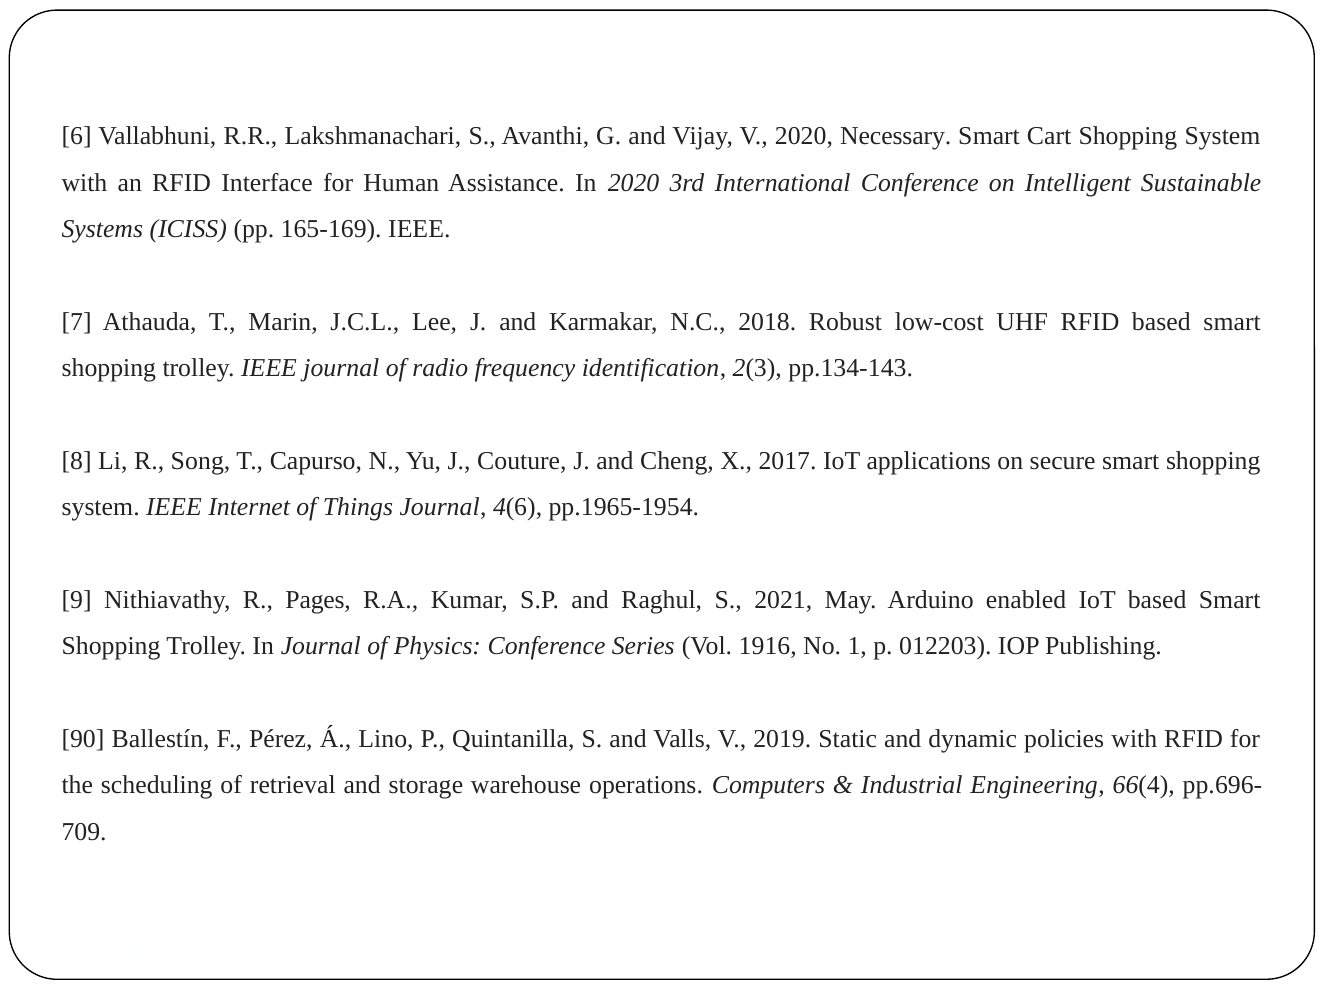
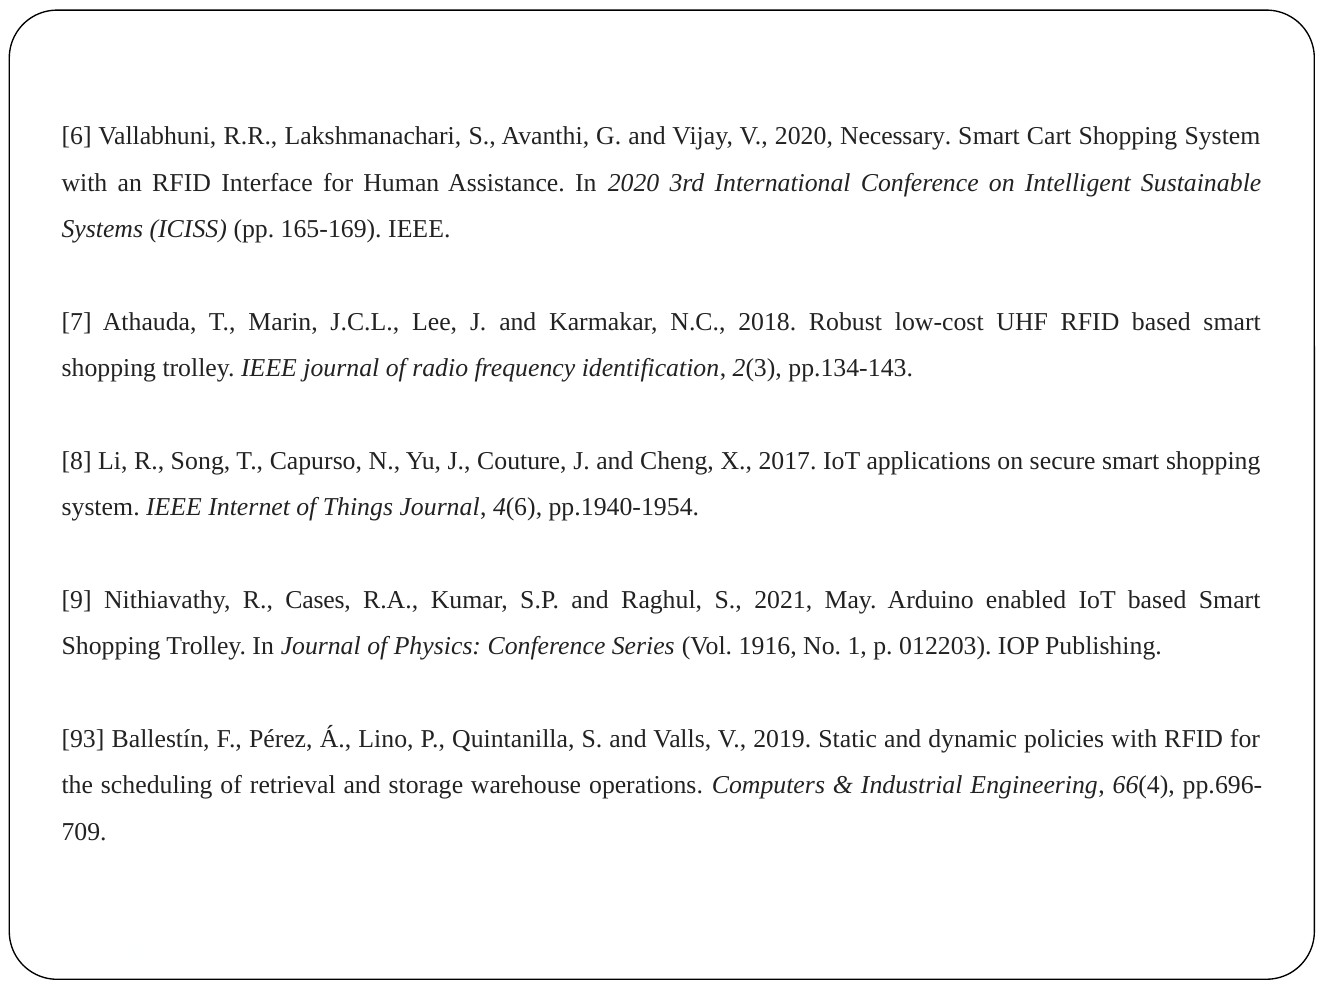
pp.1965-1954: pp.1965-1954 -> pp.1940-1954
Pages: Pages -> Cases
90: 90 -> 93
